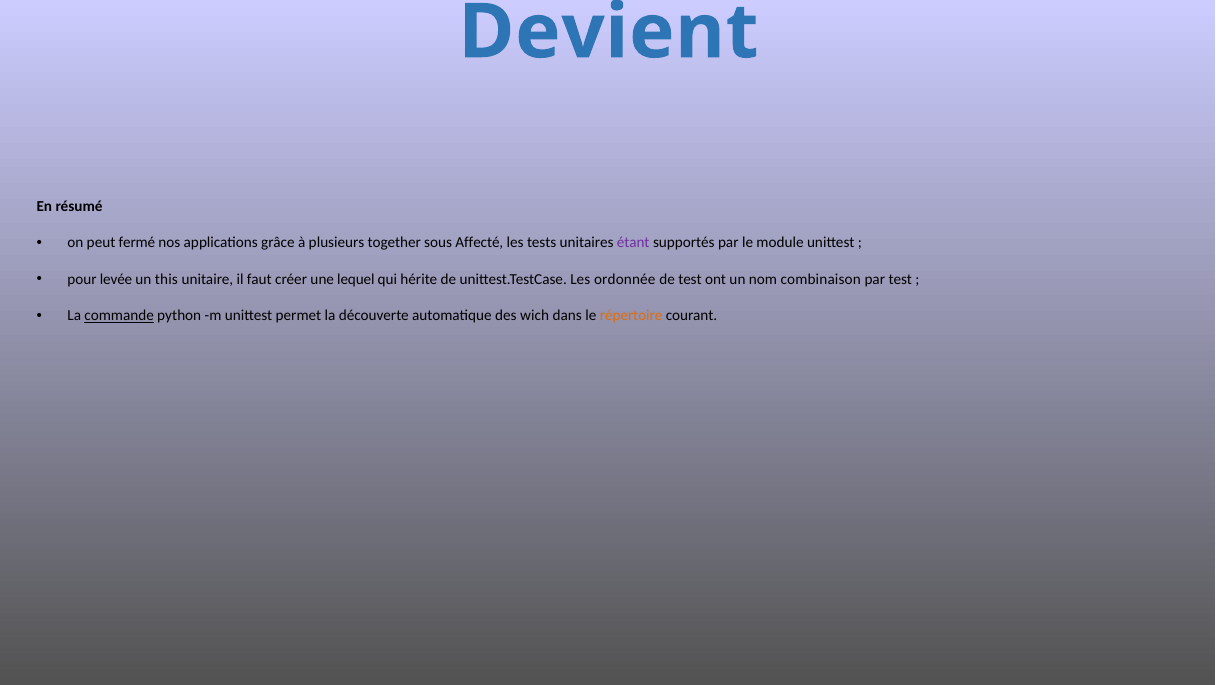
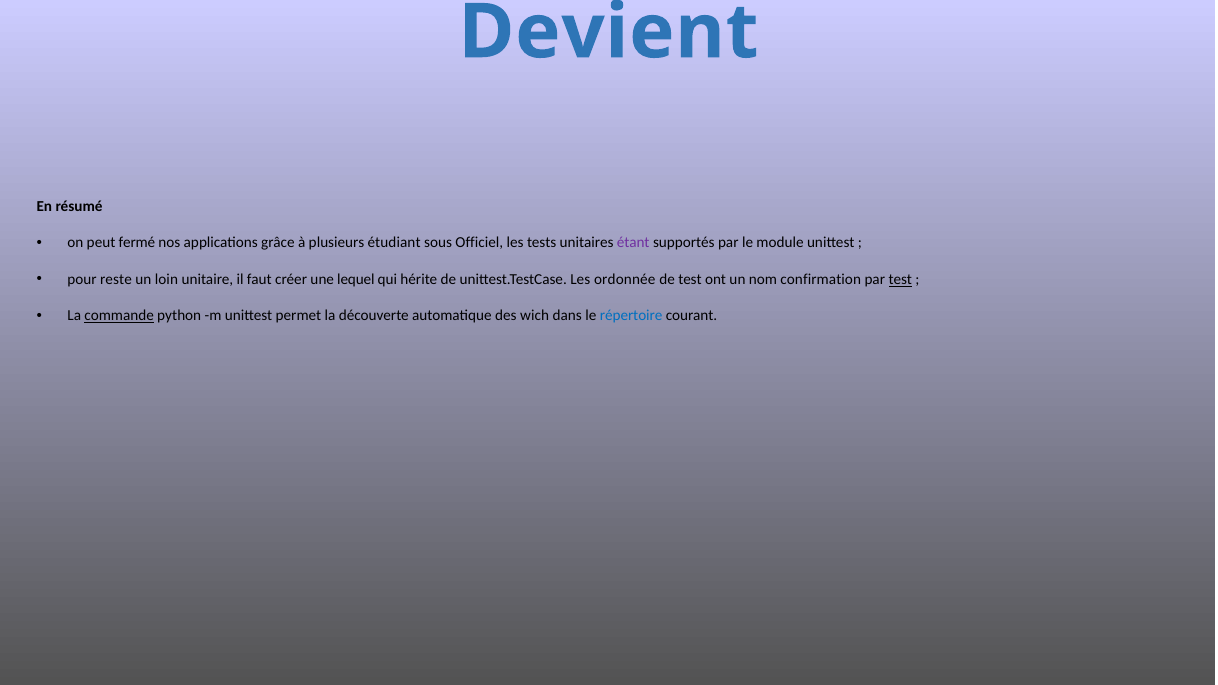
together: together -> étudiant
Affecté: Affecté -> Officiel
levée: levée -> reste
this: this -> loin
combinaison: combinaison -> confirmation
test at (900, 279) underline: none -> present
répertoire colour: orange -> blue
